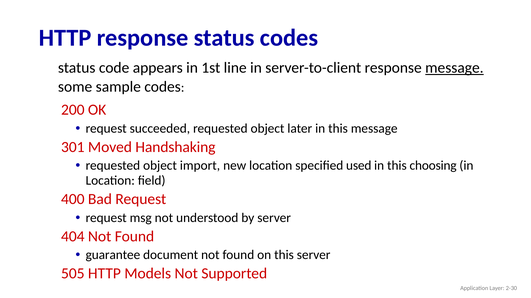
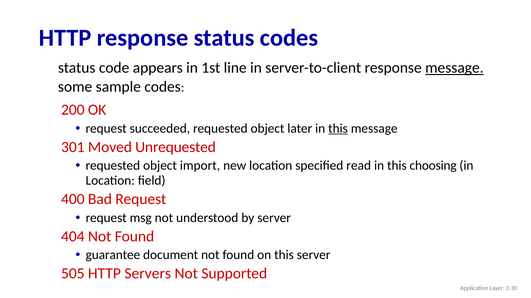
this at (338, 129) underline: none -> present
Handshaking: Handshaking -> Unrequested
used: used -> read
Models: Models -> Servers
